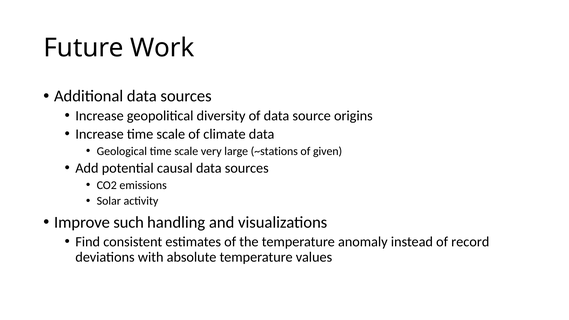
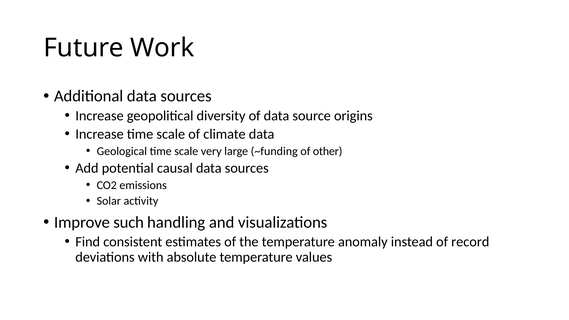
~stations: ~stations -> ~funding
given: given -> other
